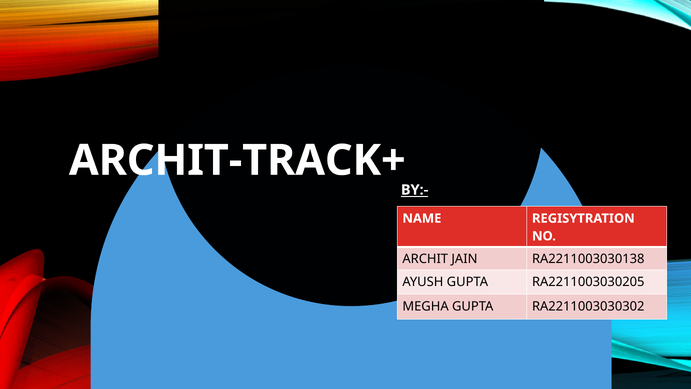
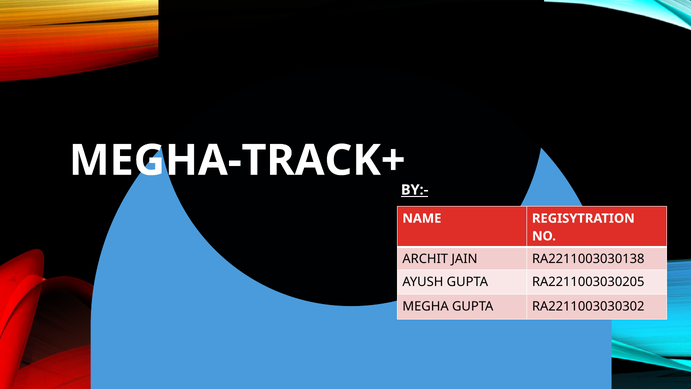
ARCHIT-TRACK+: ARCHIT-TRACK+ -> MEGHA-TRACK+
